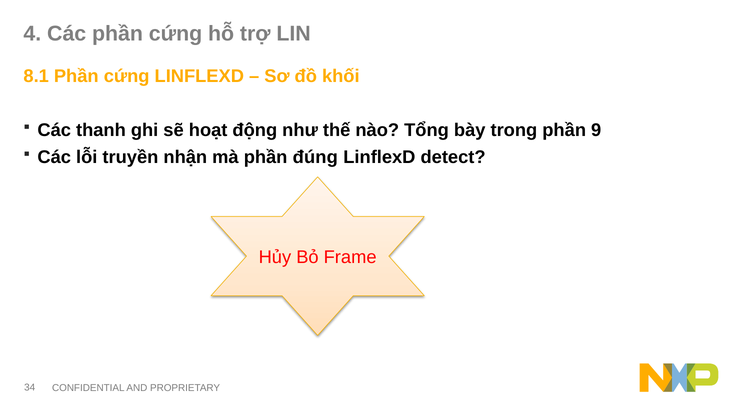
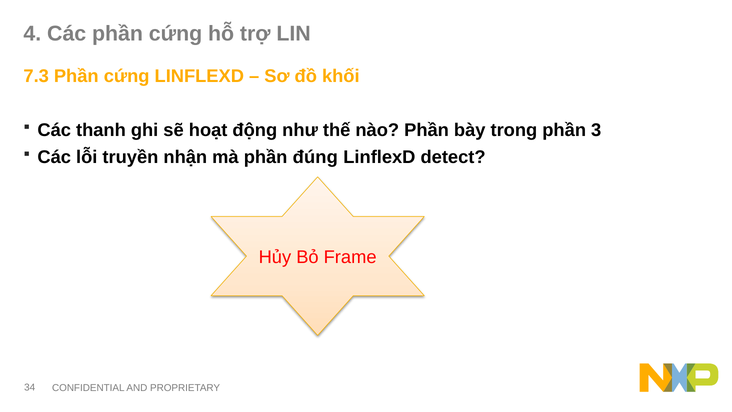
8.1: 8.1 -> 7.3
nào Tổng: Tổng -> Phần
9: 9 -> 3
